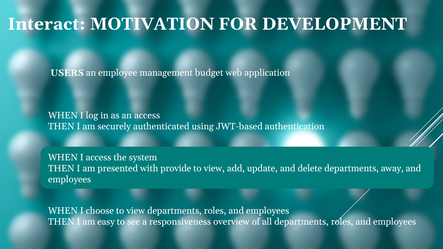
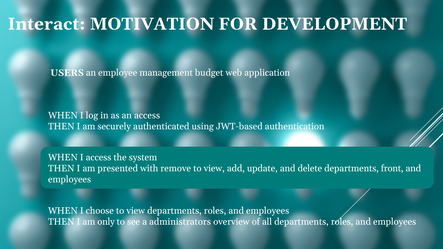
provide: provide -> remove
away: away -> front
easy: easy -> only
responsiveness: responsiveness -> administrators
